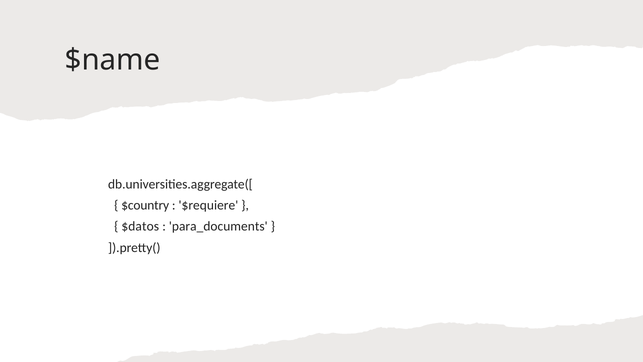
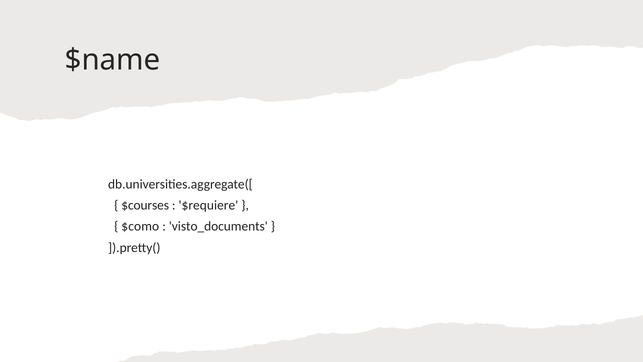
$country: $country -> $courses
$datos: $datos -> $como
para_documents: para_documents -> visto_documents
